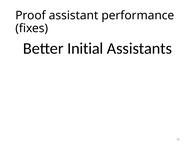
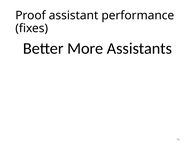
Initial: Initial -> More
